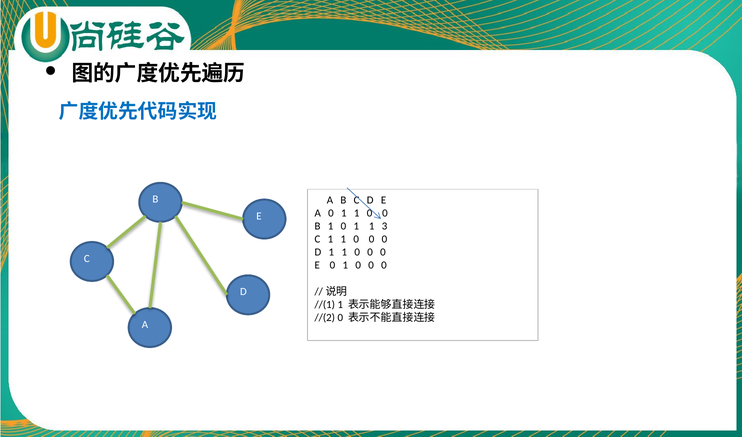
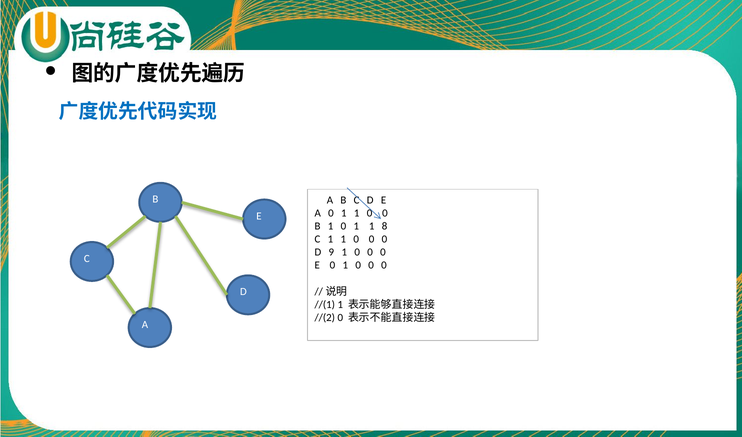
3: 3 -> 8
D 1: 1 -> 9
